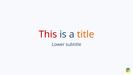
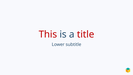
title colour: orange -> red
